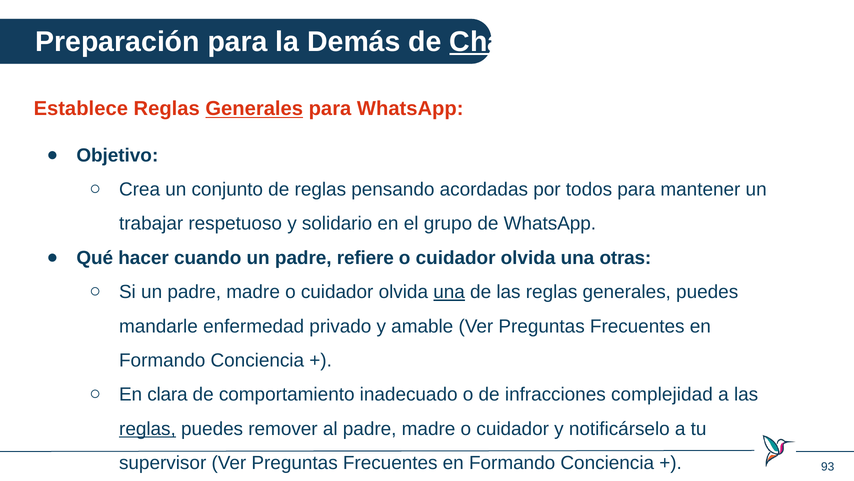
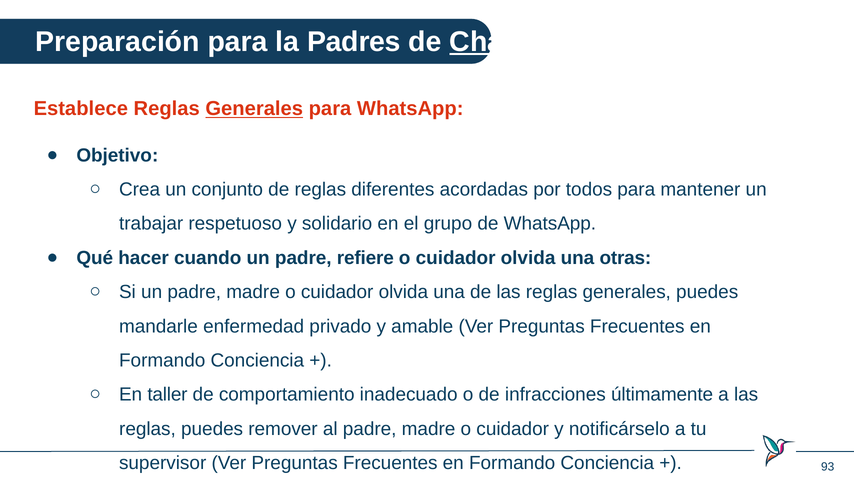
Demás: Demás -> Padres
pensando: pensando -> diferentes
una at (449, 292) underline: present -> none
clara: clara -> taller
complejidad: complejidad -> últimamente
reglas at (147, 428) underline: present -> none
